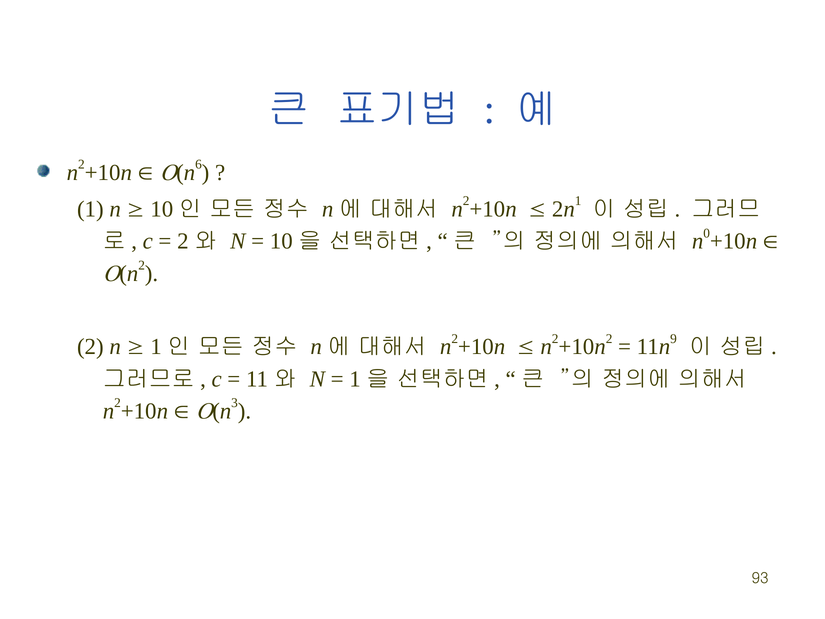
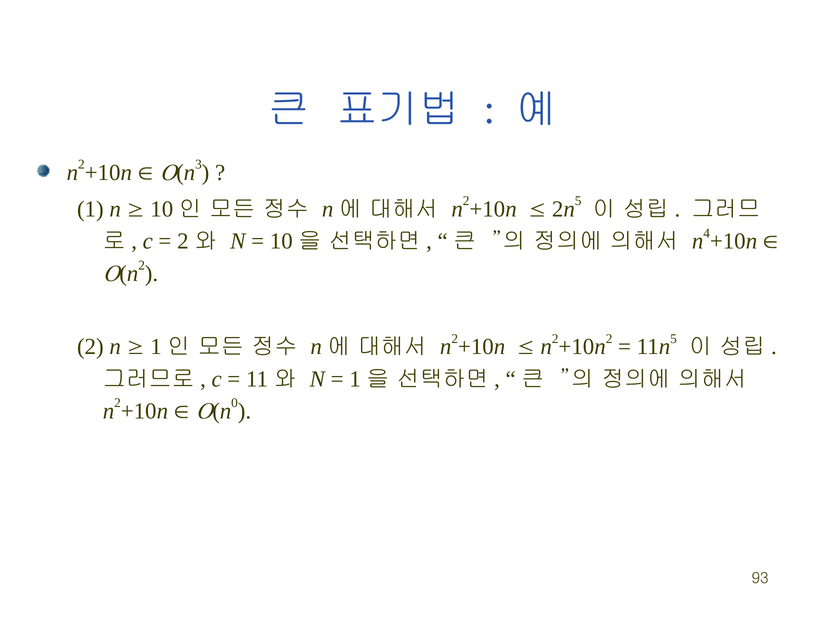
6: 6 -> 3
1 at (578, 201): 1 -> 5
0: 0 -> 4
9 at (674, 338): 9 -> 5
3: 3 -> 0
